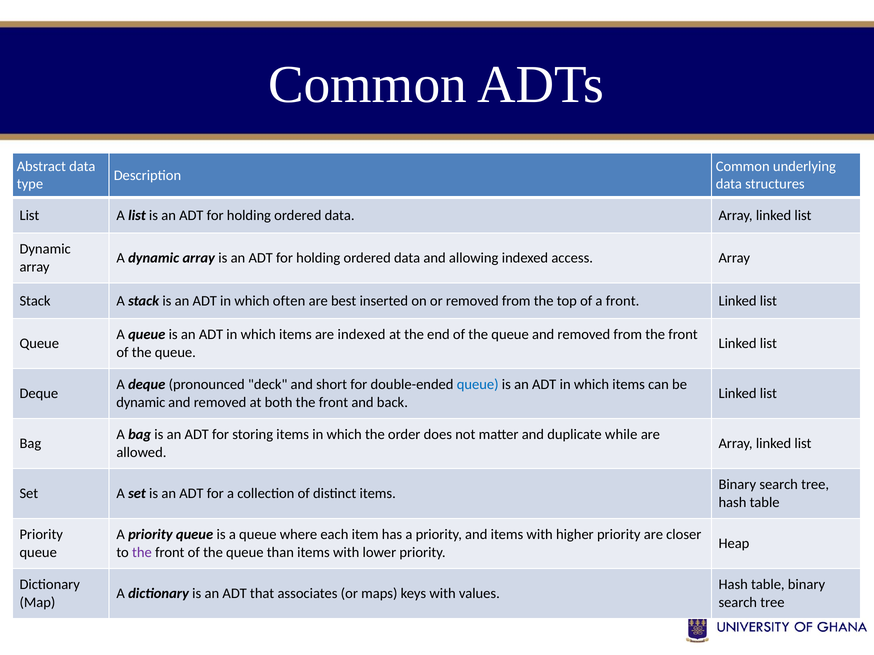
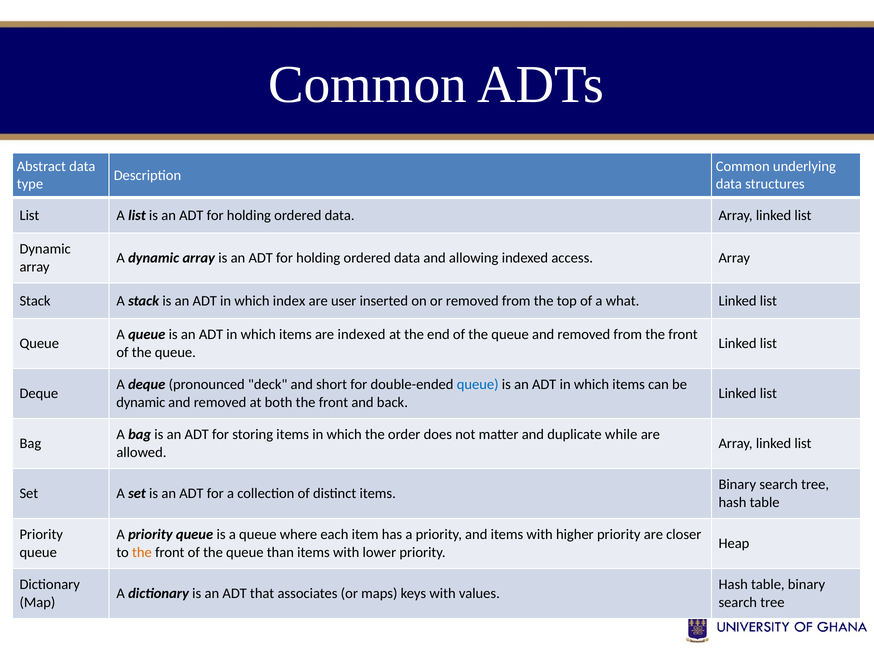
often: often -> index
best: best -> user
a front: front -> what
the at (142, 553) colour: purple -> orange
